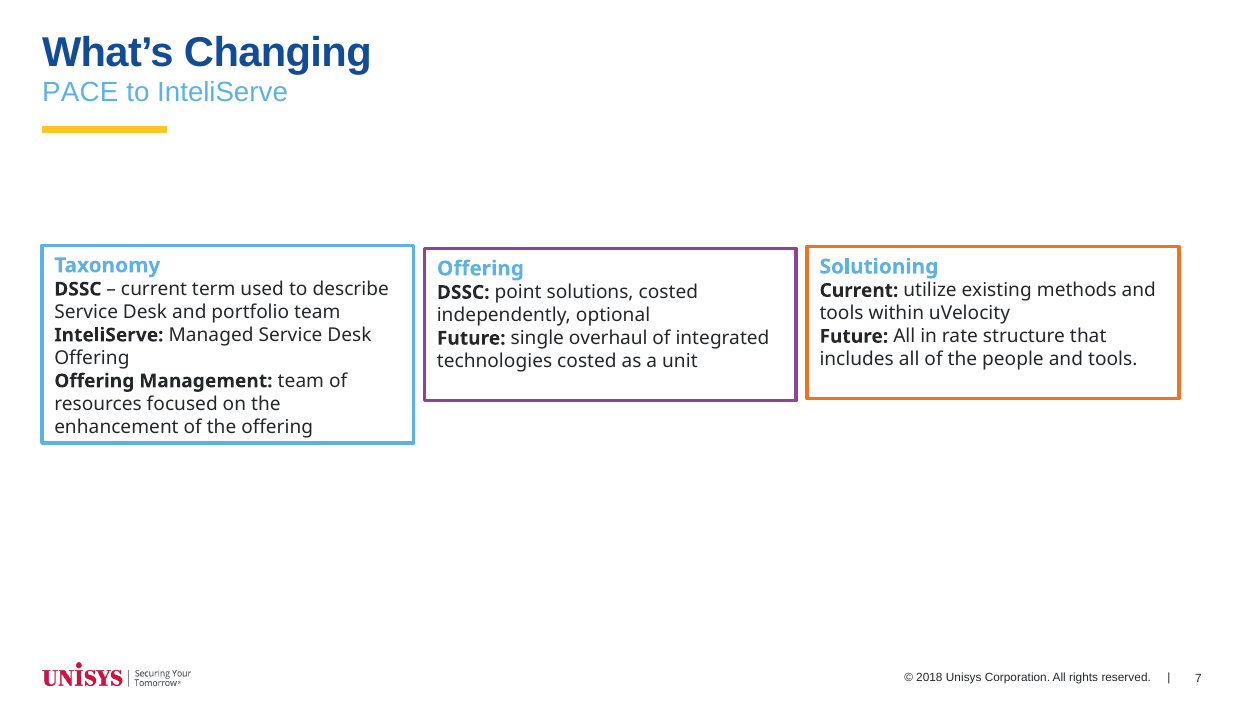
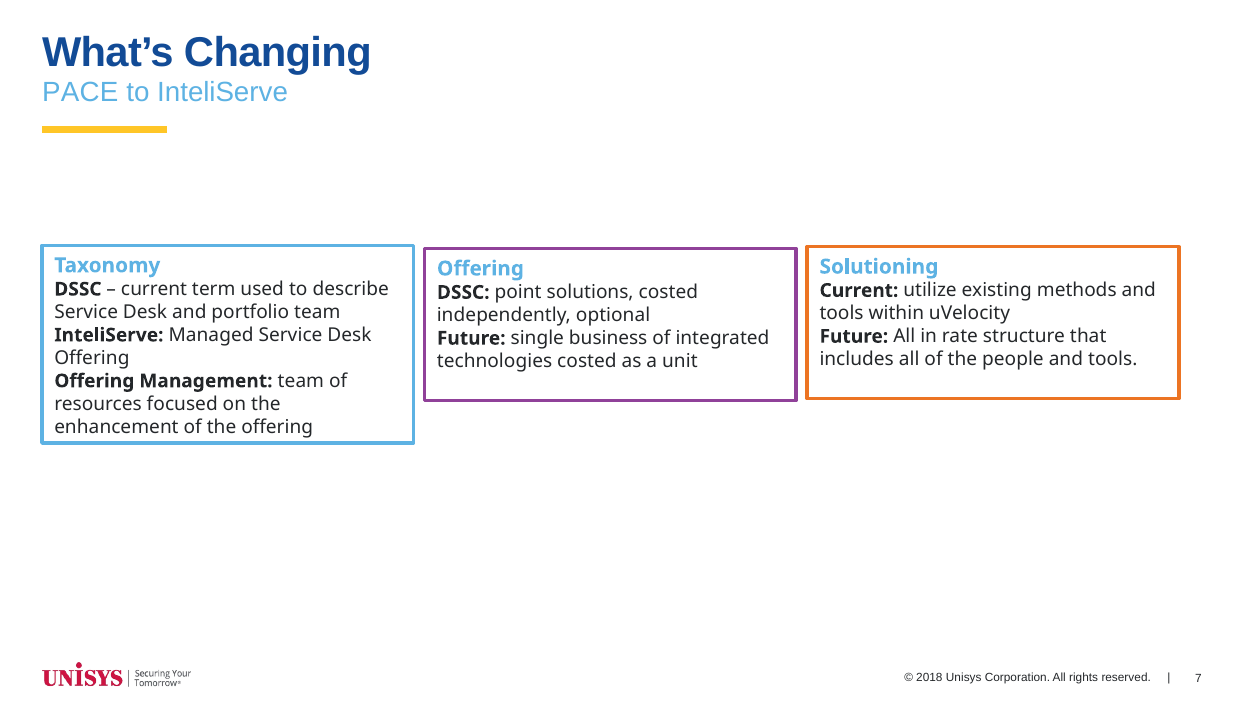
overhaul: overhaul -> business
